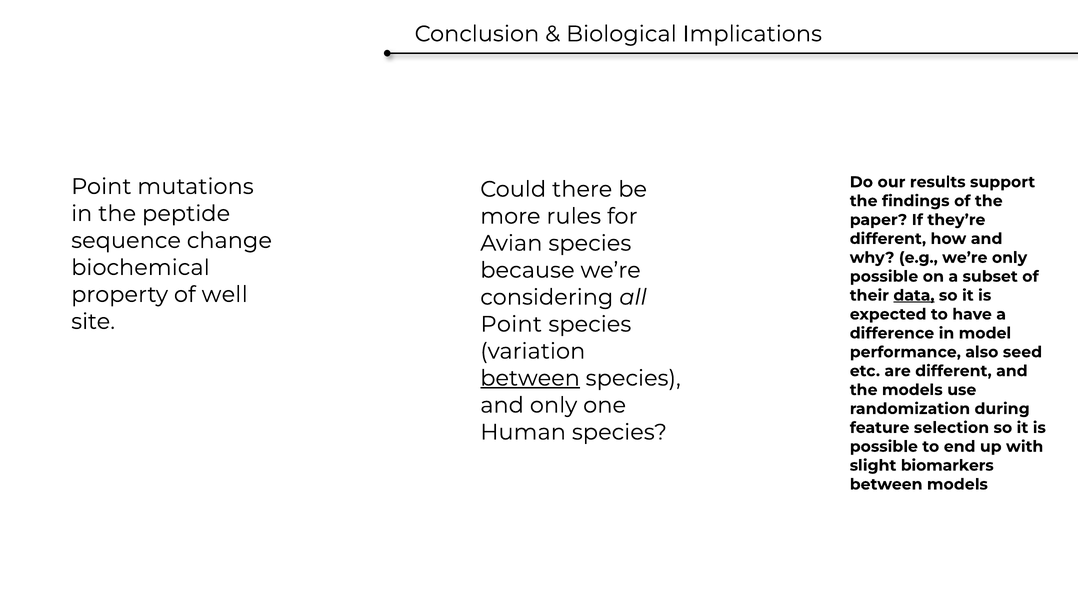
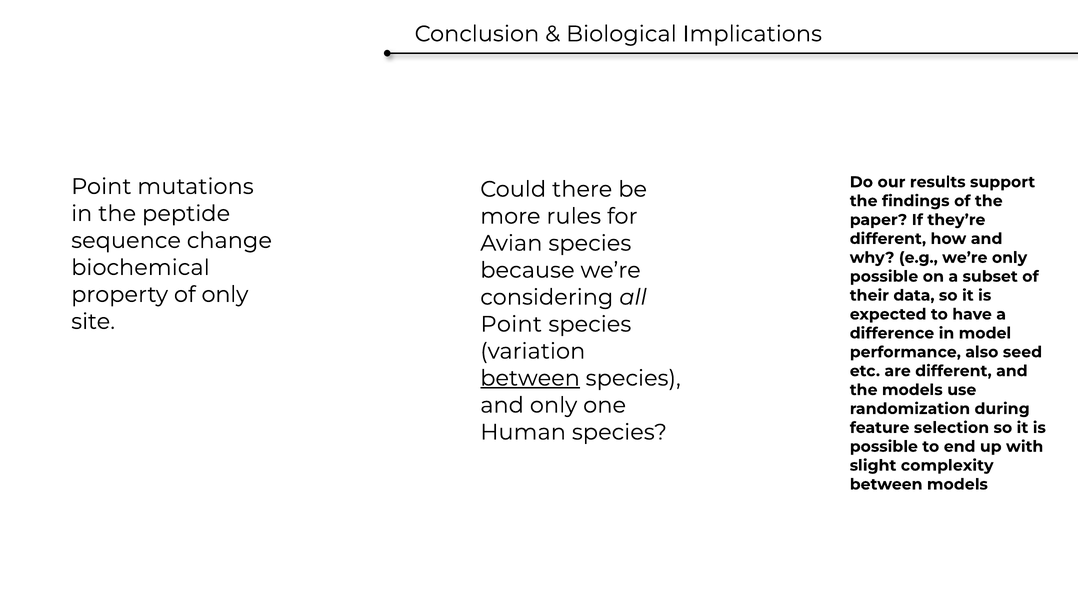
of well: well -> only
data underline: present -> none
biomarkers: biomarkers -> complexity
